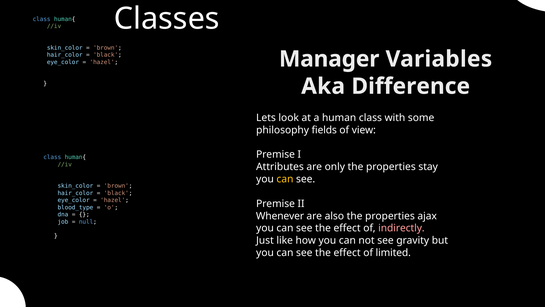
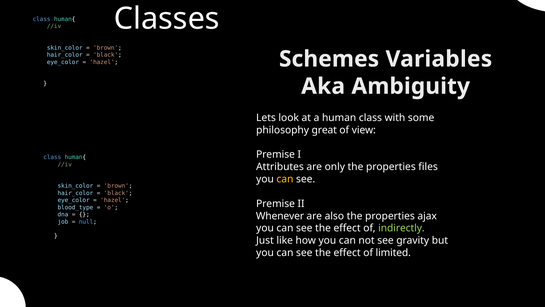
Manager: Manager -> Schemes
Difference: Difference -> Ambiguity
fields: fields -> great
stay: stay -> files
indirectly colour: pink -> light green
